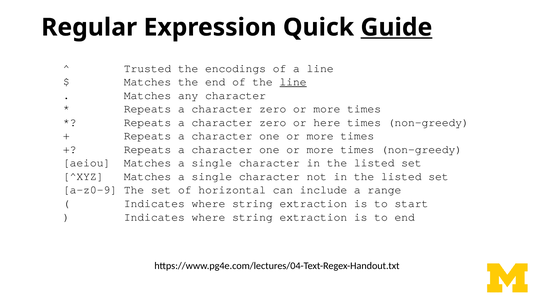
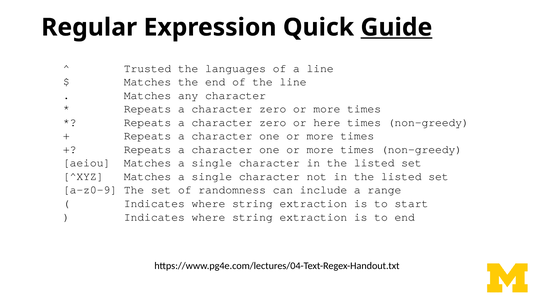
encodings: encodings -> languages
line at (293, 82) underline: present -> none
horizontal: horizontal -> randomness
